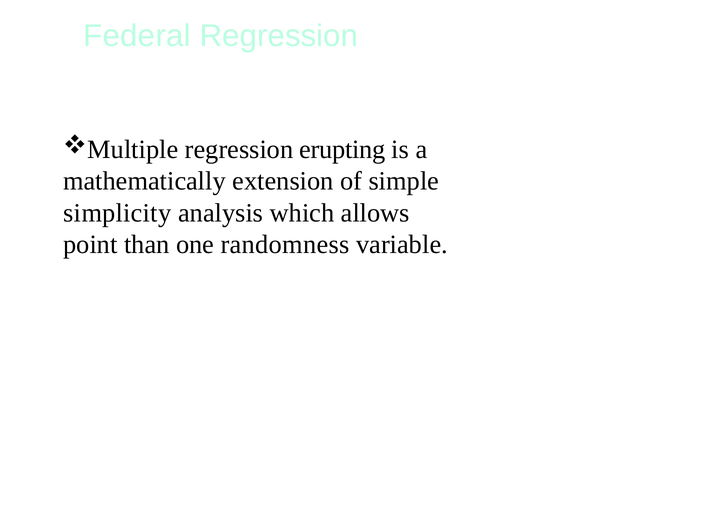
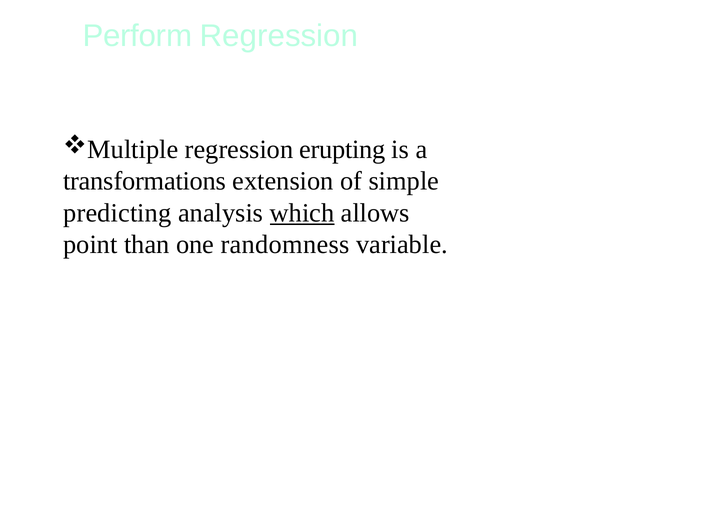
Federal: Federal -> Perform
mathematically: mathematically -> transformations
simplicity: simplicity -> predicting
which underline: none -> present
